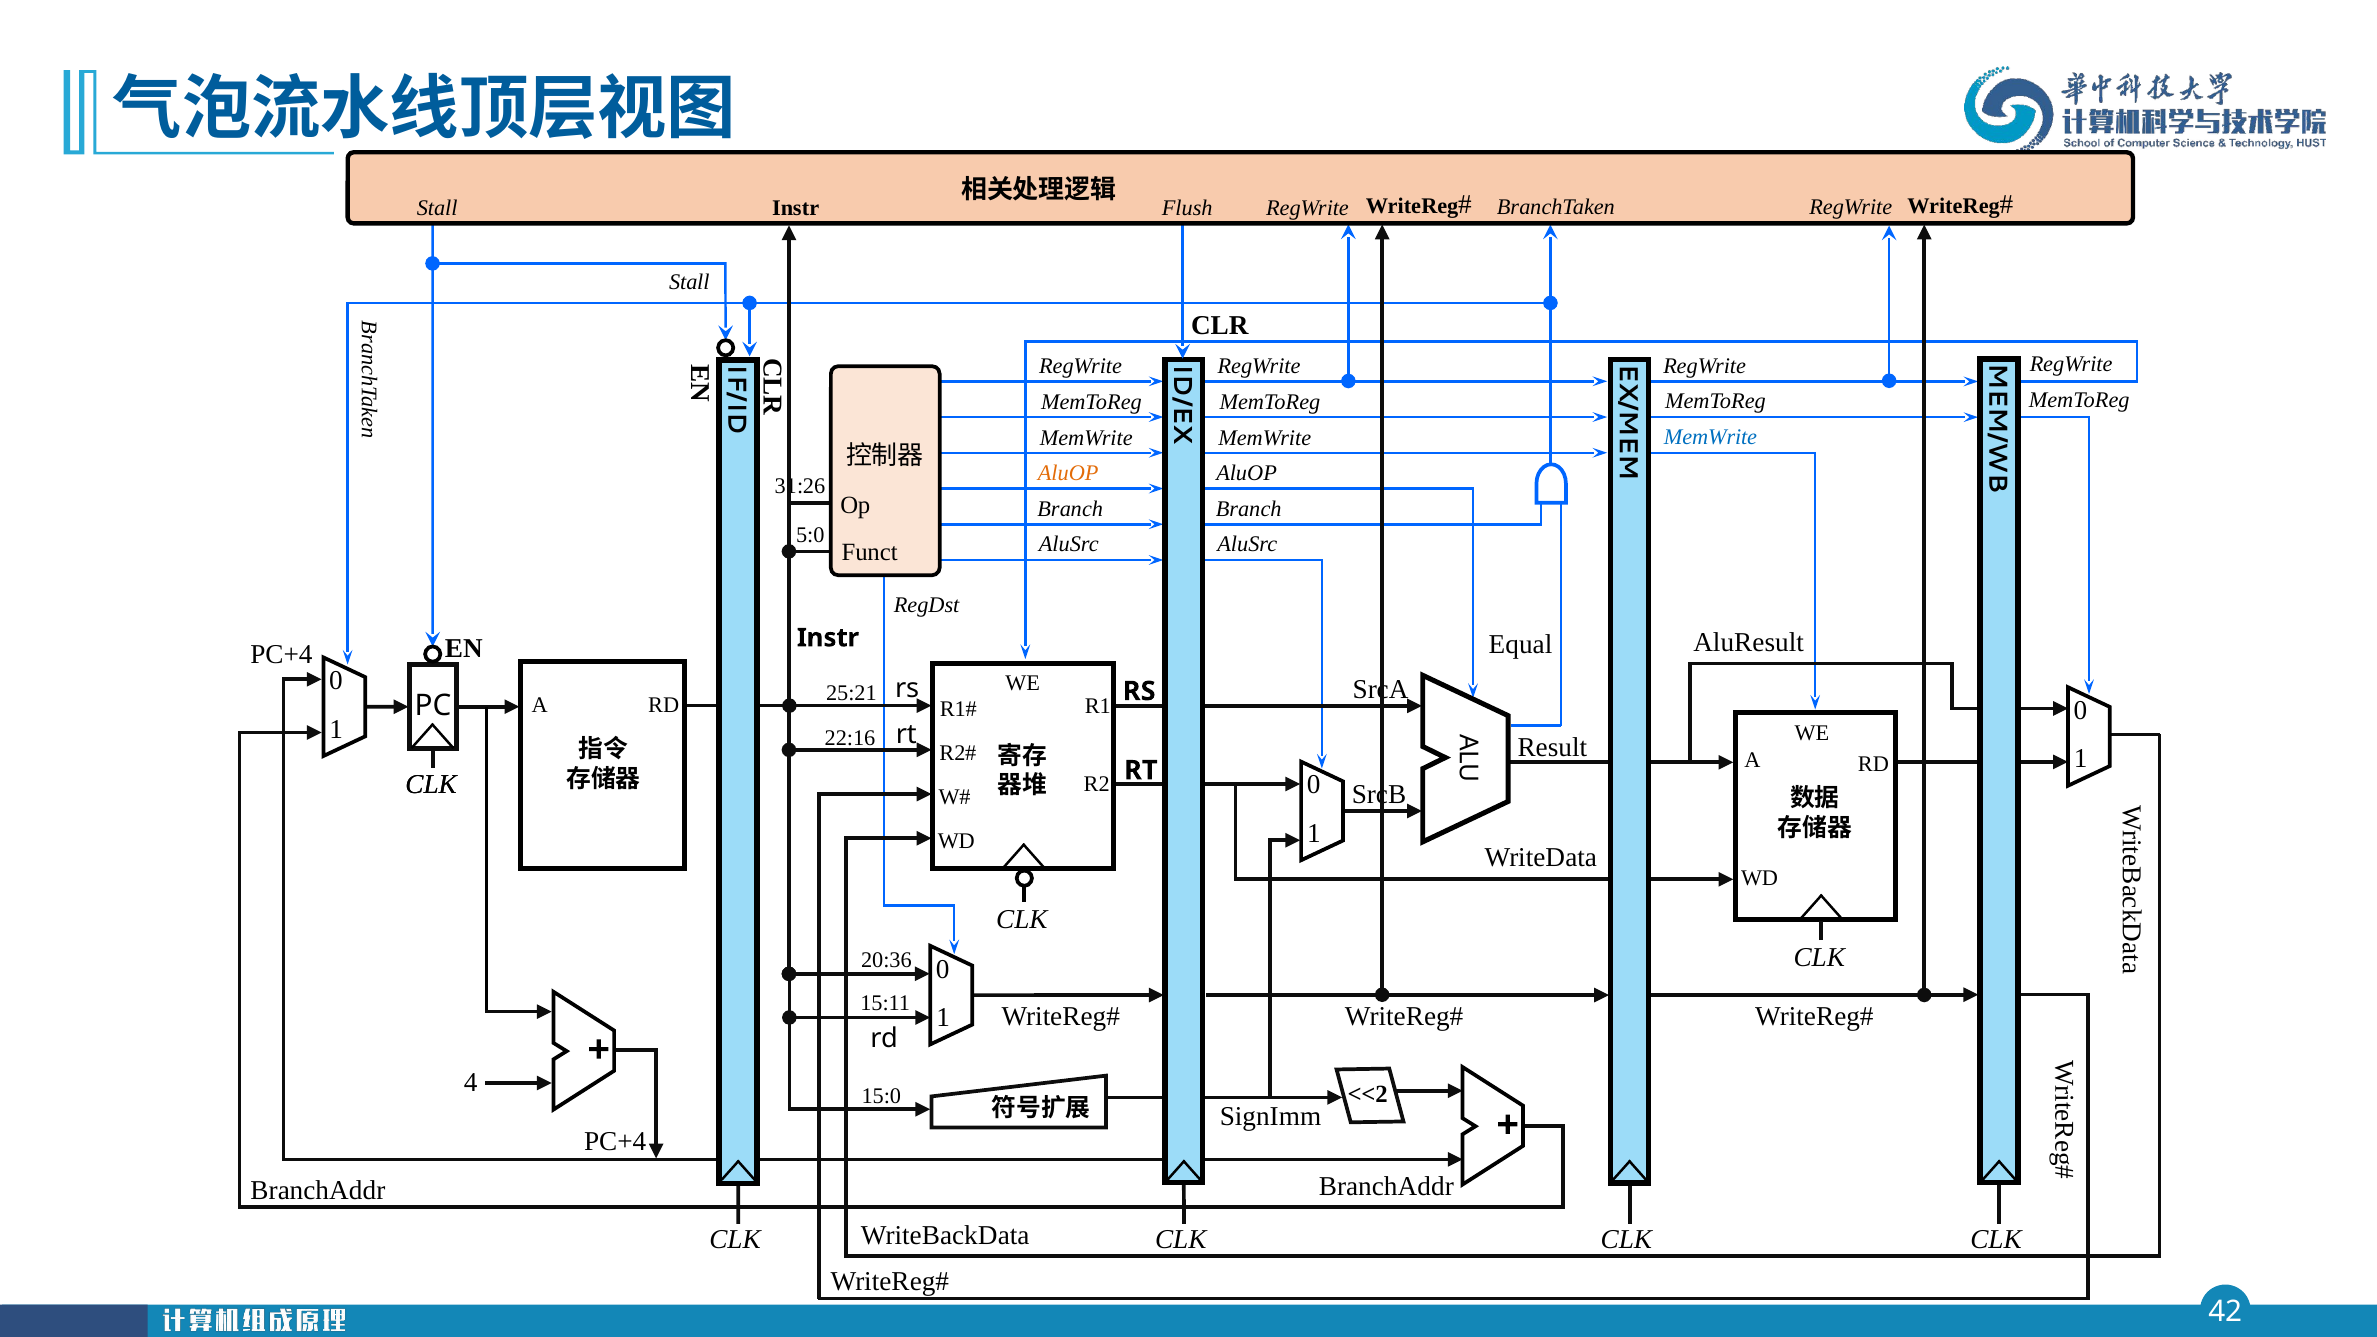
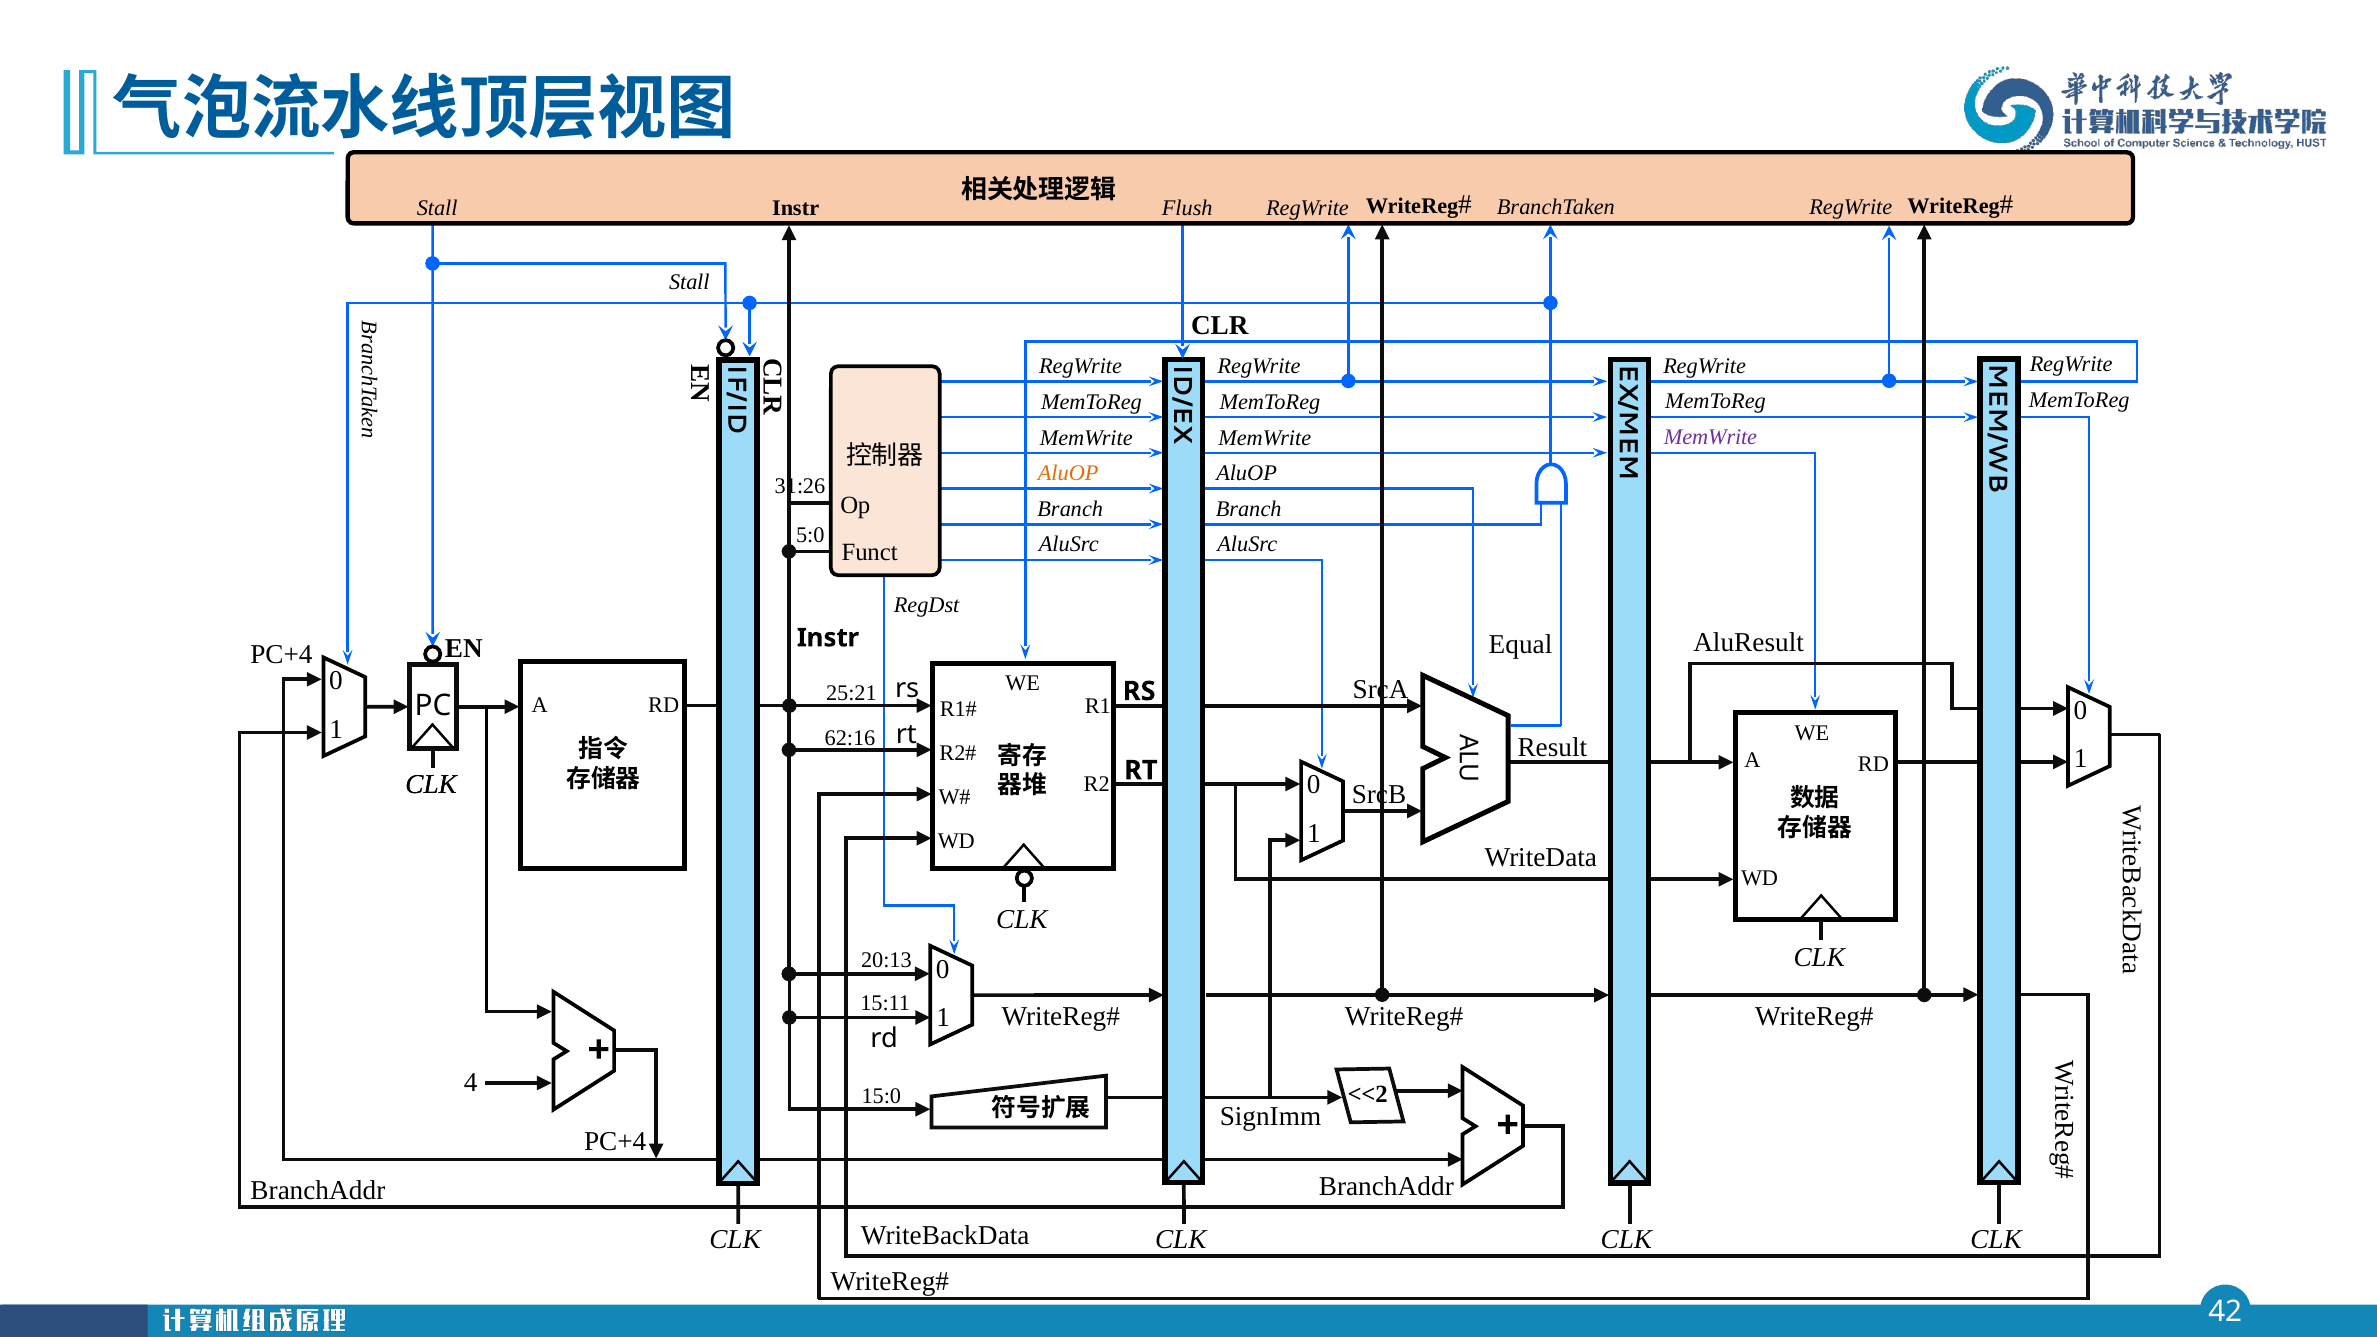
MemWrite at (1710, 437) colour: blue -> purple
22:16: 22:16 -> 62:16
20:36: 20:36 -> 20:13
